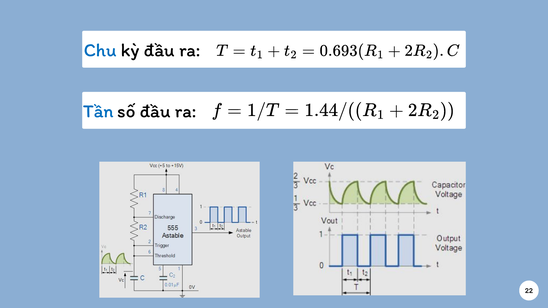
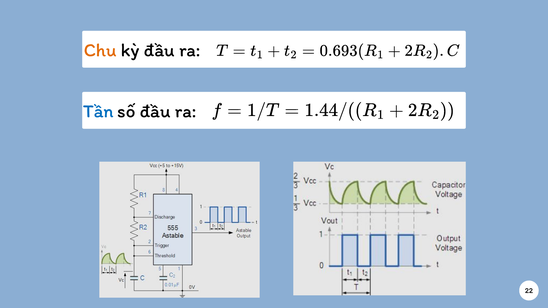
Chu colour: blue -> orange
